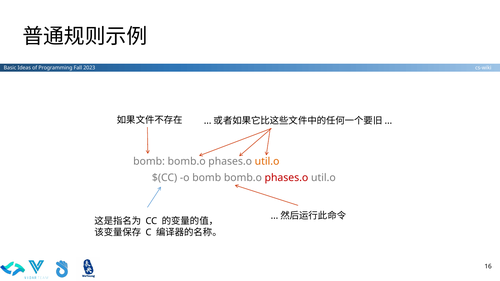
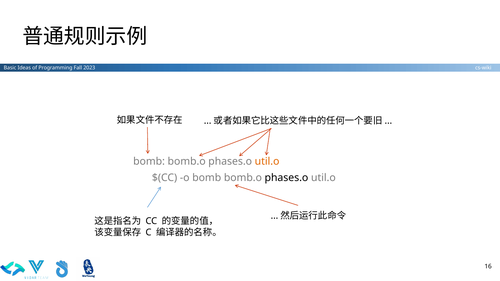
phases.o at (286, 178) colour: red -> black
